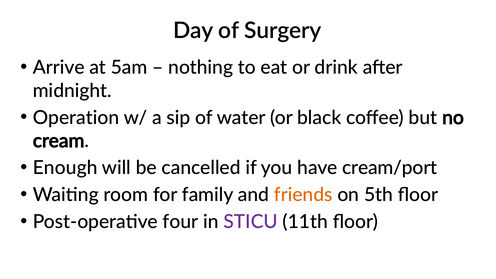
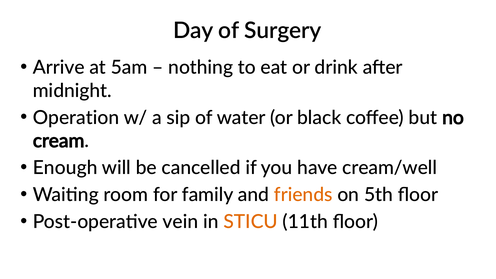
cream/port: cream/port -> cream/well
four: four -> vein
STICU colour: purple -> orange
